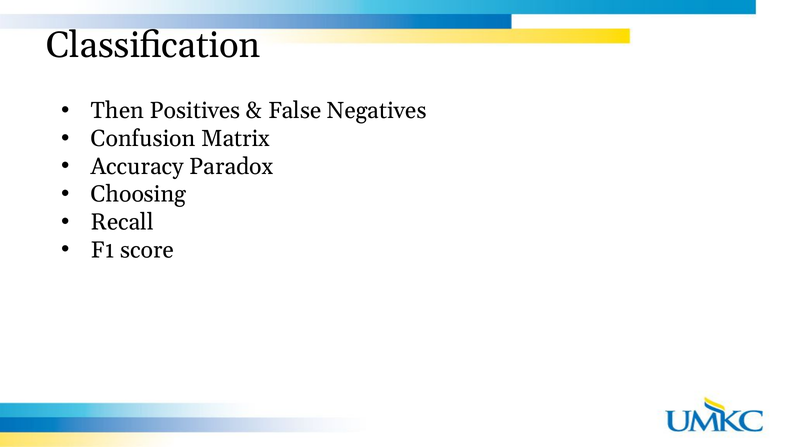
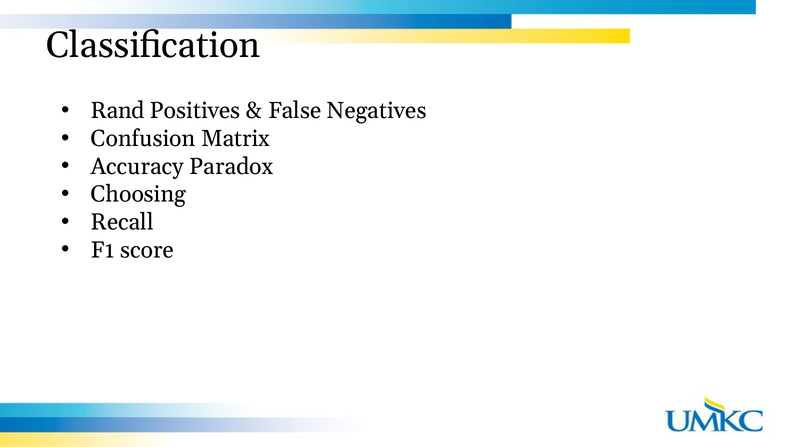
Then: Then -> Rand
